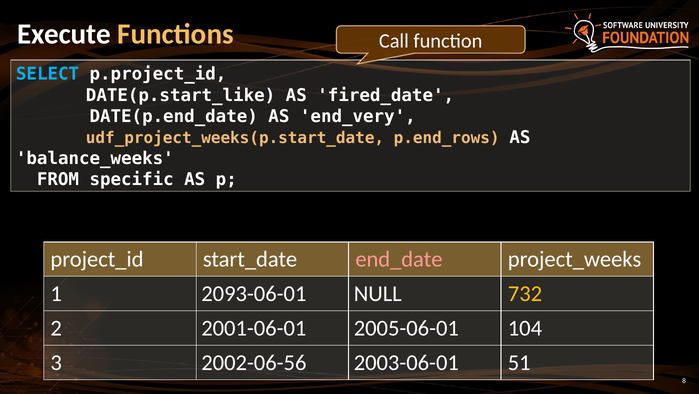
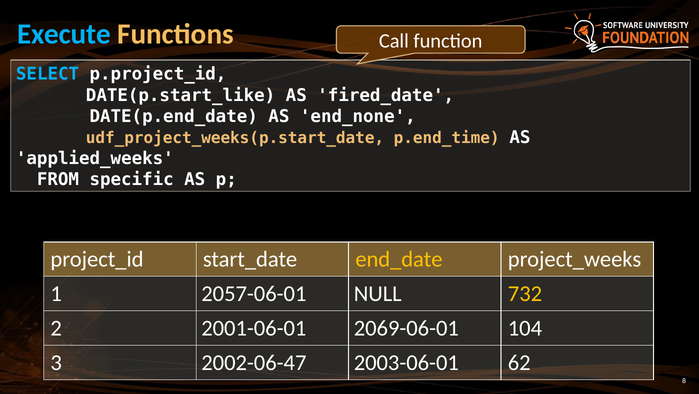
Execute colour: white -> light blue
end_very: end_very -> end_none
p.end_rows: p.end_rows -> p.end_time
balance_weeks: balance_weeks -> applied_weeks
end_date colour: pink -> yellow
2093-06-01: 2093-06-01 -> 2057-06-01
2005-06-01: 2005-06-01 -> 2069-06-01
2002-06-56: 2002-06-56 -> 2002-06-47
51: 51 -> 62
